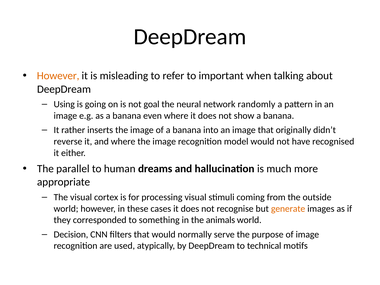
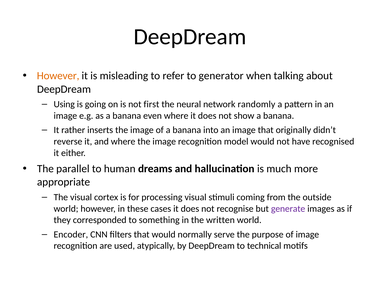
important: important -> generator
goal: goal -> first
generate colour: orange -> purple
animals: animals -> written
Decision: Decision -> Encoder
